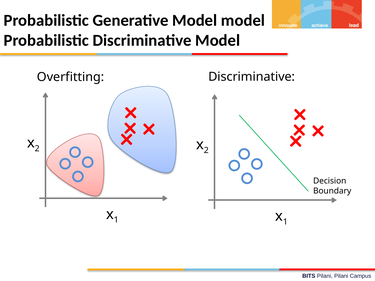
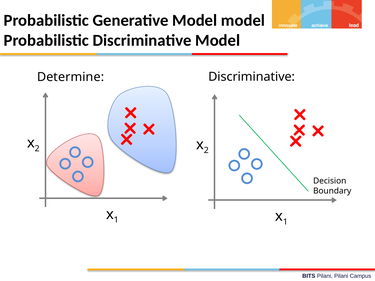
Overfitting: Overfitting -> Determine
